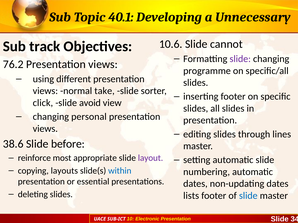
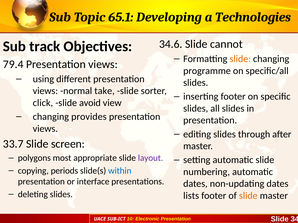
40.1: 40.1 -> 65.1
Unnecessary: Unnecessary -> Technologies
10.6: 10.6 -> 34.6
slide at (240, 59) colour: purple -> orange
76.2: 76.2 -> 79.4
personal: personal -> provides
lines: lines -> after
38.6: 38.6 -> 33.7
before: before -> screen
reinforce: reinforce -> polygons
layouts: layouts -> periods
essential: essential -> interface
slide at (248, 196) colour: blue -> orange
